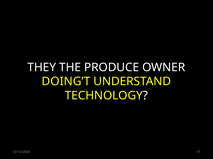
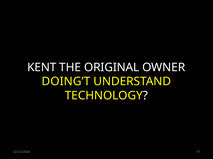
THEY: THEY -> KENT
PRODUCE: PRODUCE -> ORIGINAL
